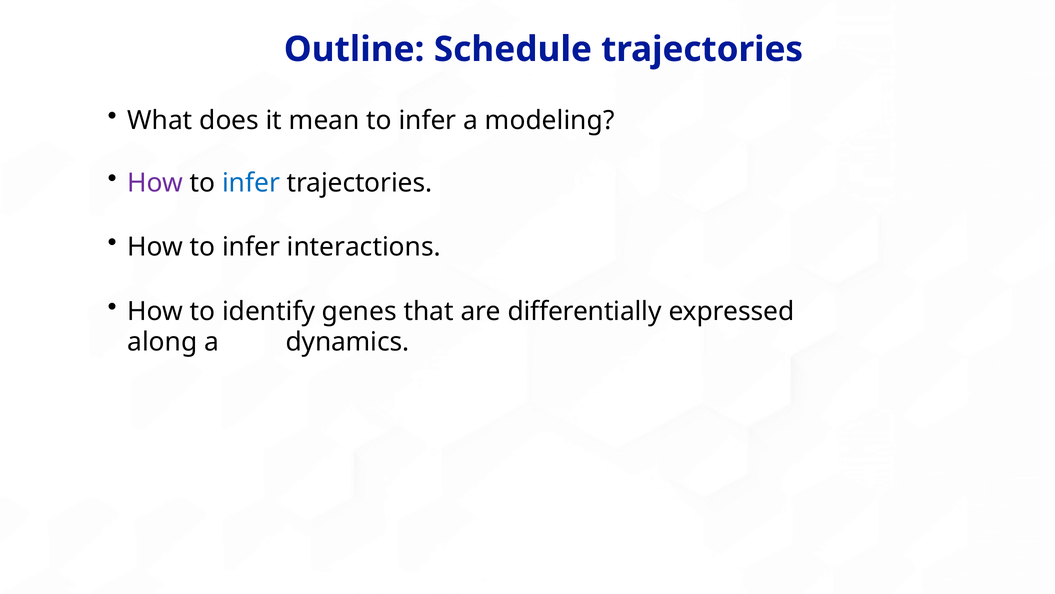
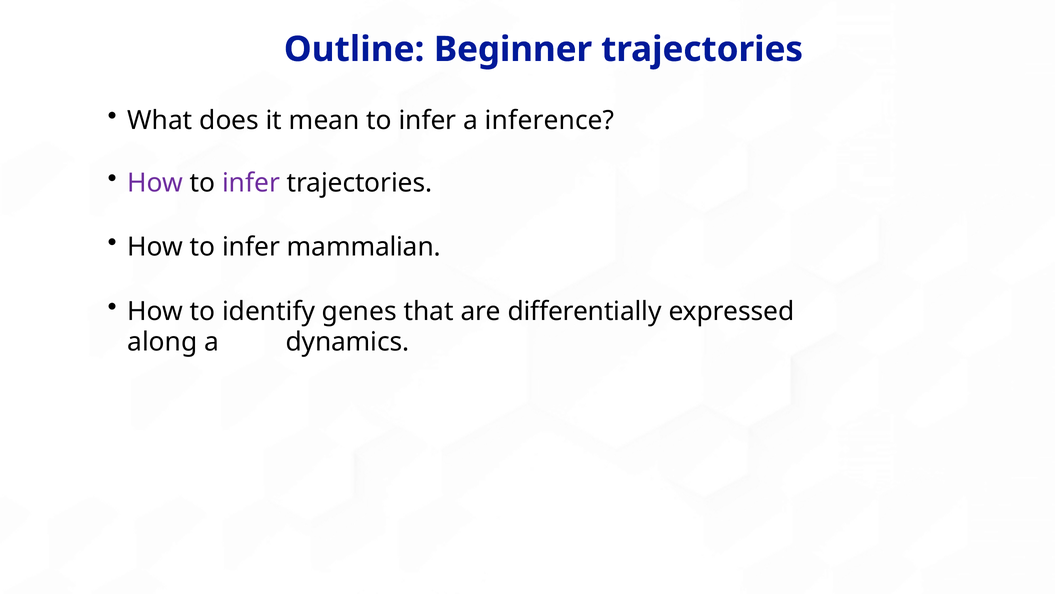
Schedule: Schedule -> Beginner
modeling: modeling -> inference
infer at (251, 183) colour: blue -> purple
interactions: interactions -> mammalian
